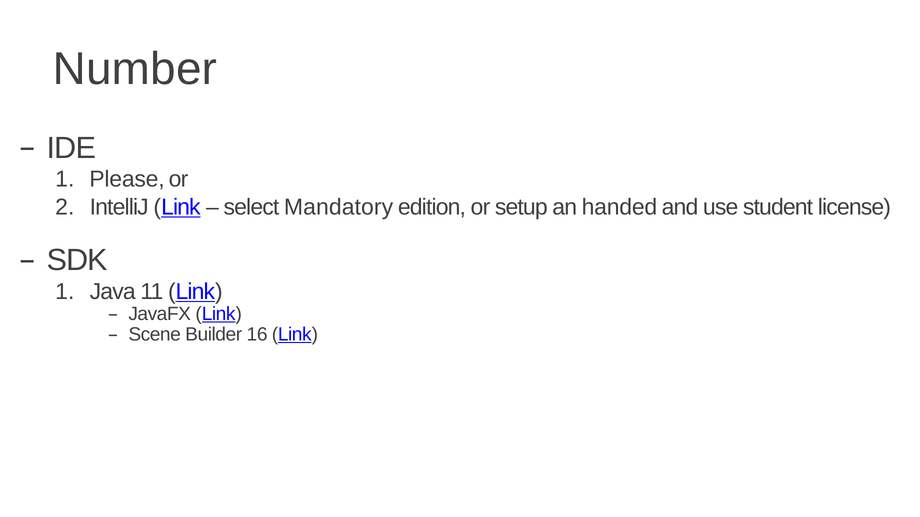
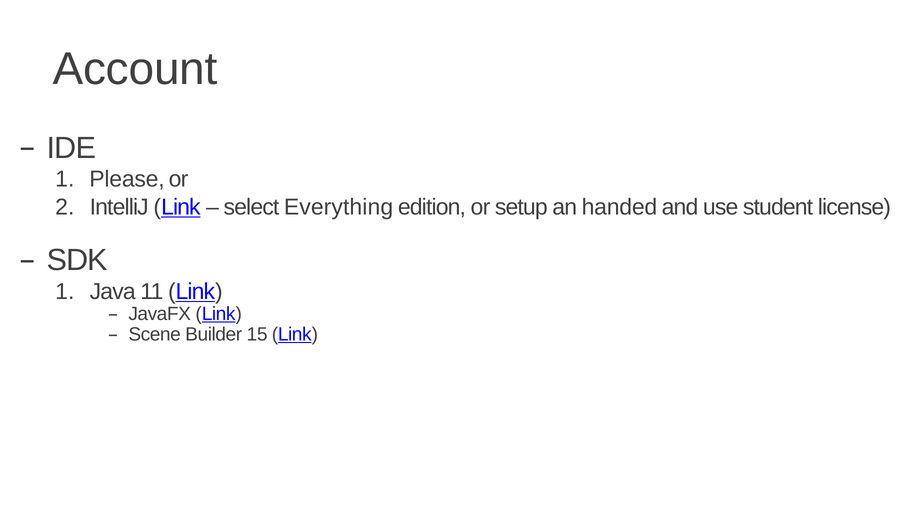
Number: Number -> Account
Mandatory: Mandatory -> Everything
16: 16 -> 15
